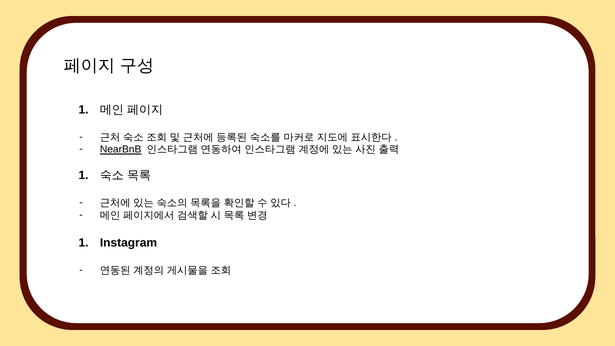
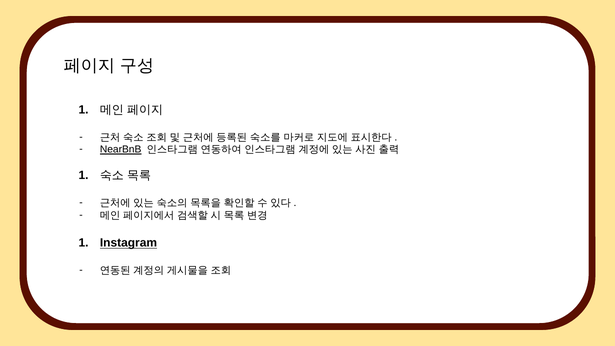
Instagram underline: none -> present
